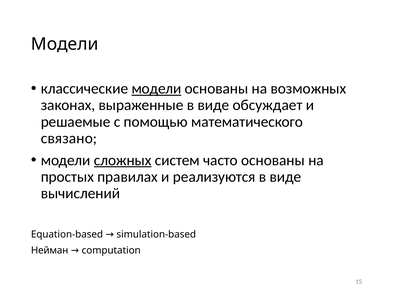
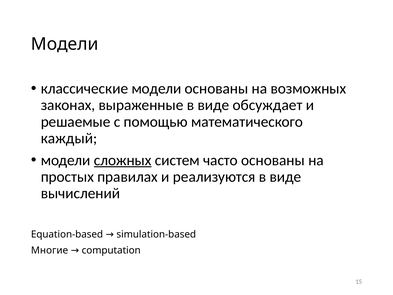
модели at (156, 89) underline: present -> none
связано: связано -> каждый
Нейман: Нейман -> Многие
